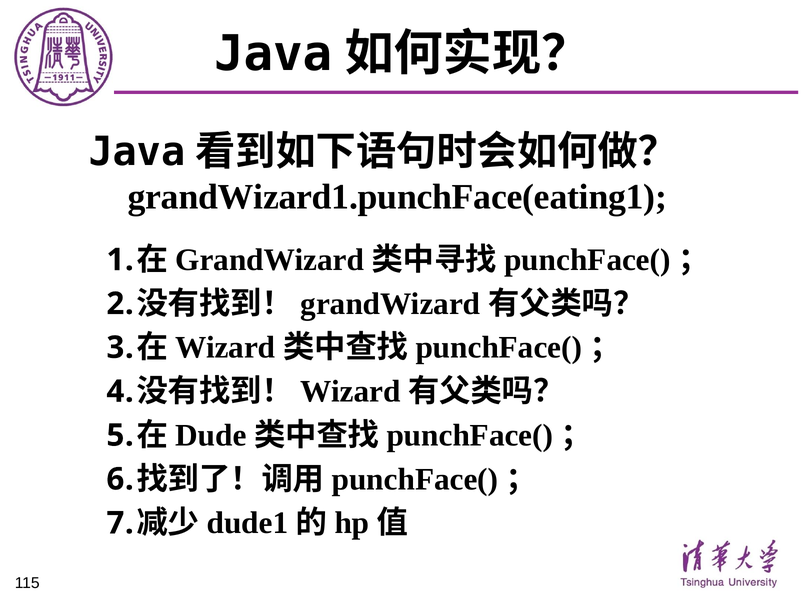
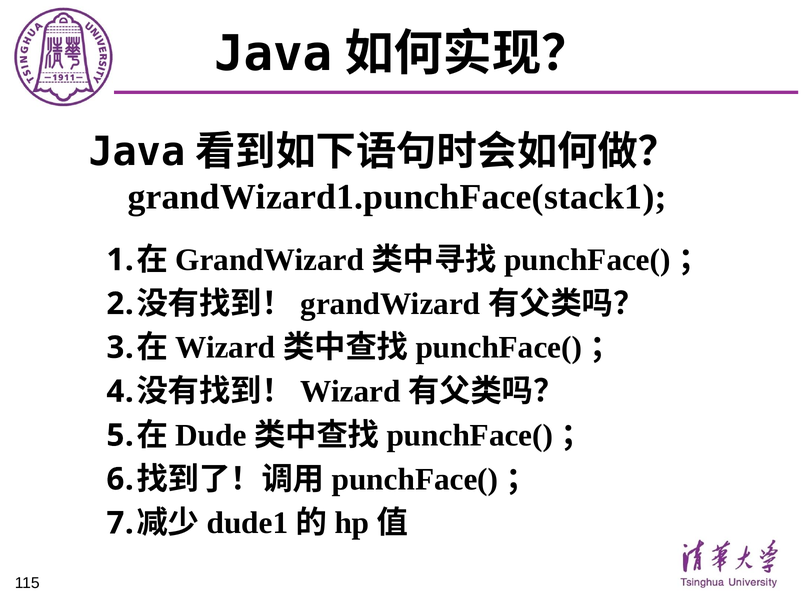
grandWizard1.punchFace(eating1: grandWizard1.punchFace(eating1 -> grandWizard1.punchFace(stack1
